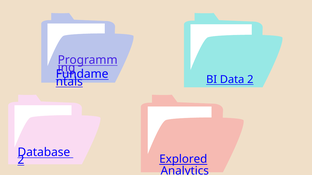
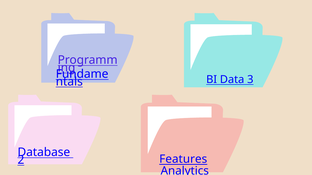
Data 2: 2 -> 3
Explored: Explored -> Features
